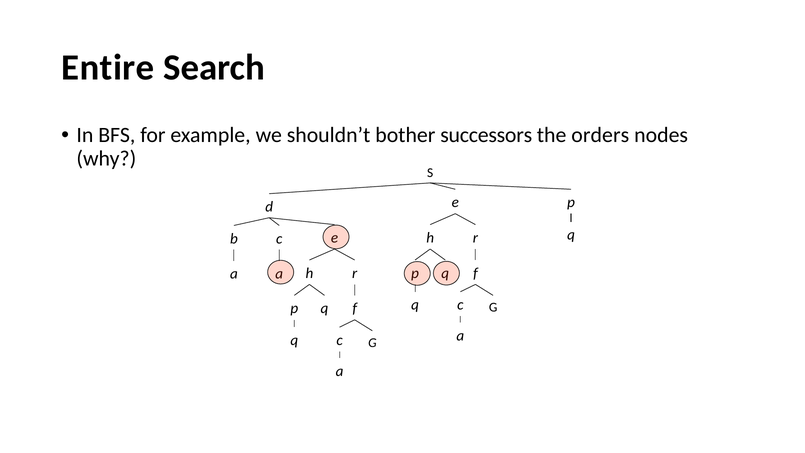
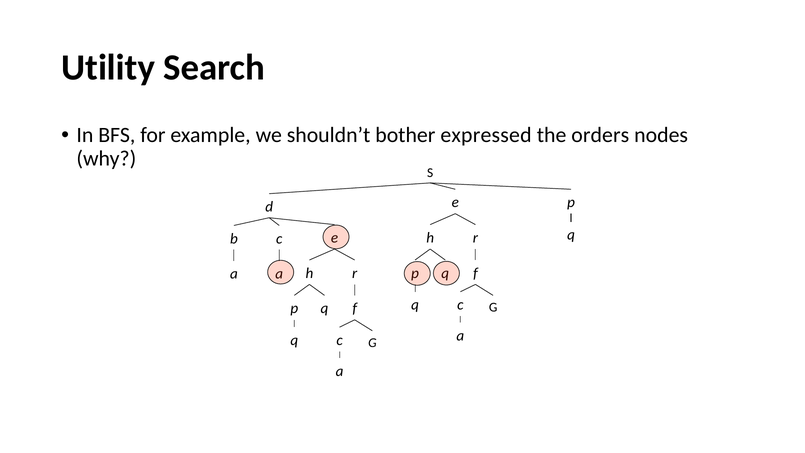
Entire: Entire -> Utility
successors: successors -> expressed
